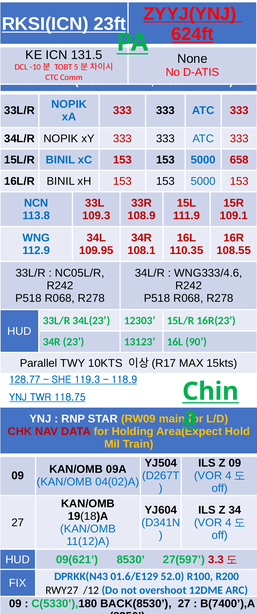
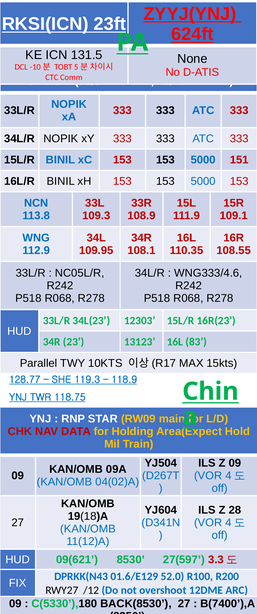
658: 658 -> 151
90: 90 -> 83
34: 34 -> 28
